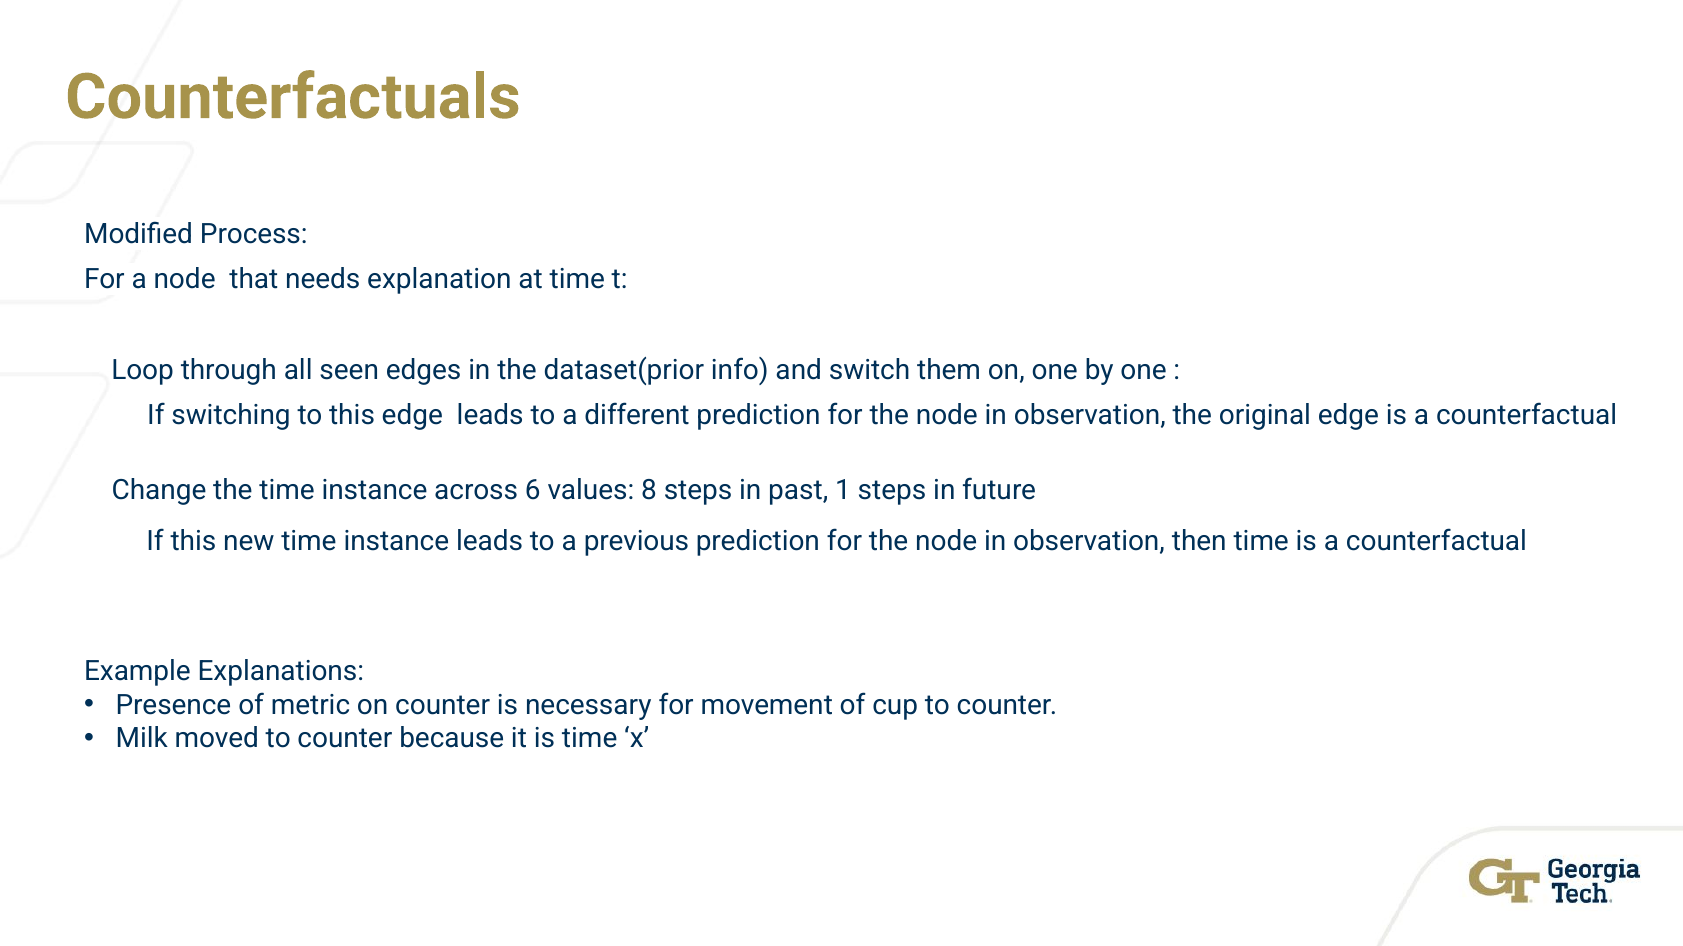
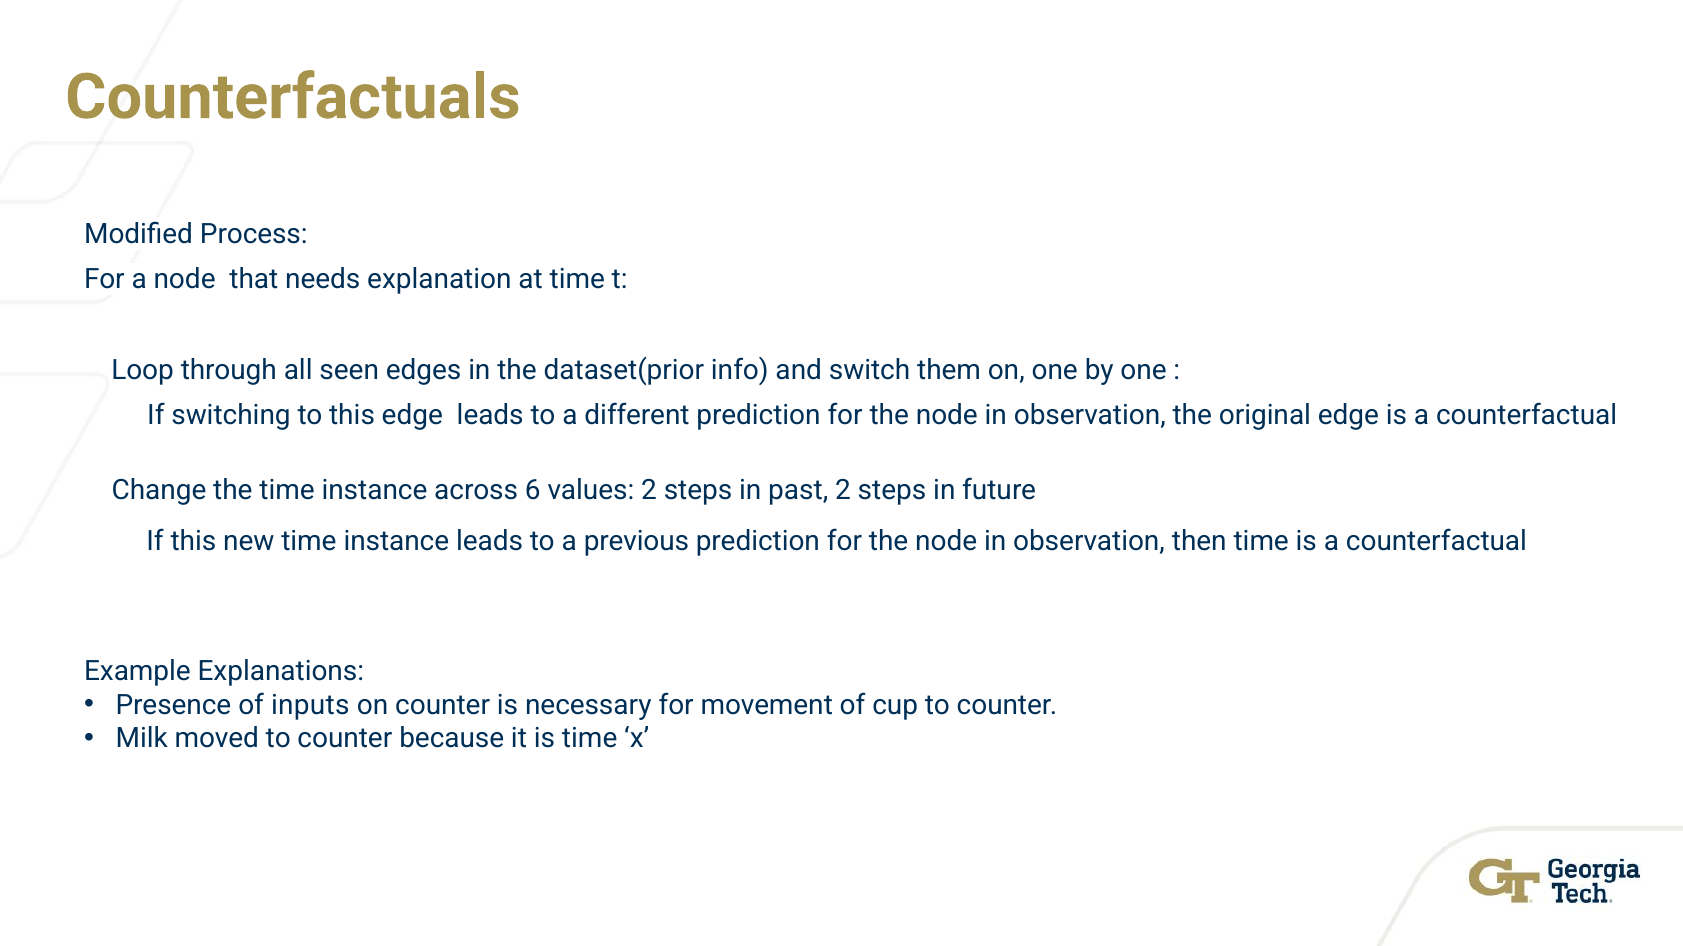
values 8: 8 -> 2
past 1: 1 -> 2
metric: metric -> inputs
